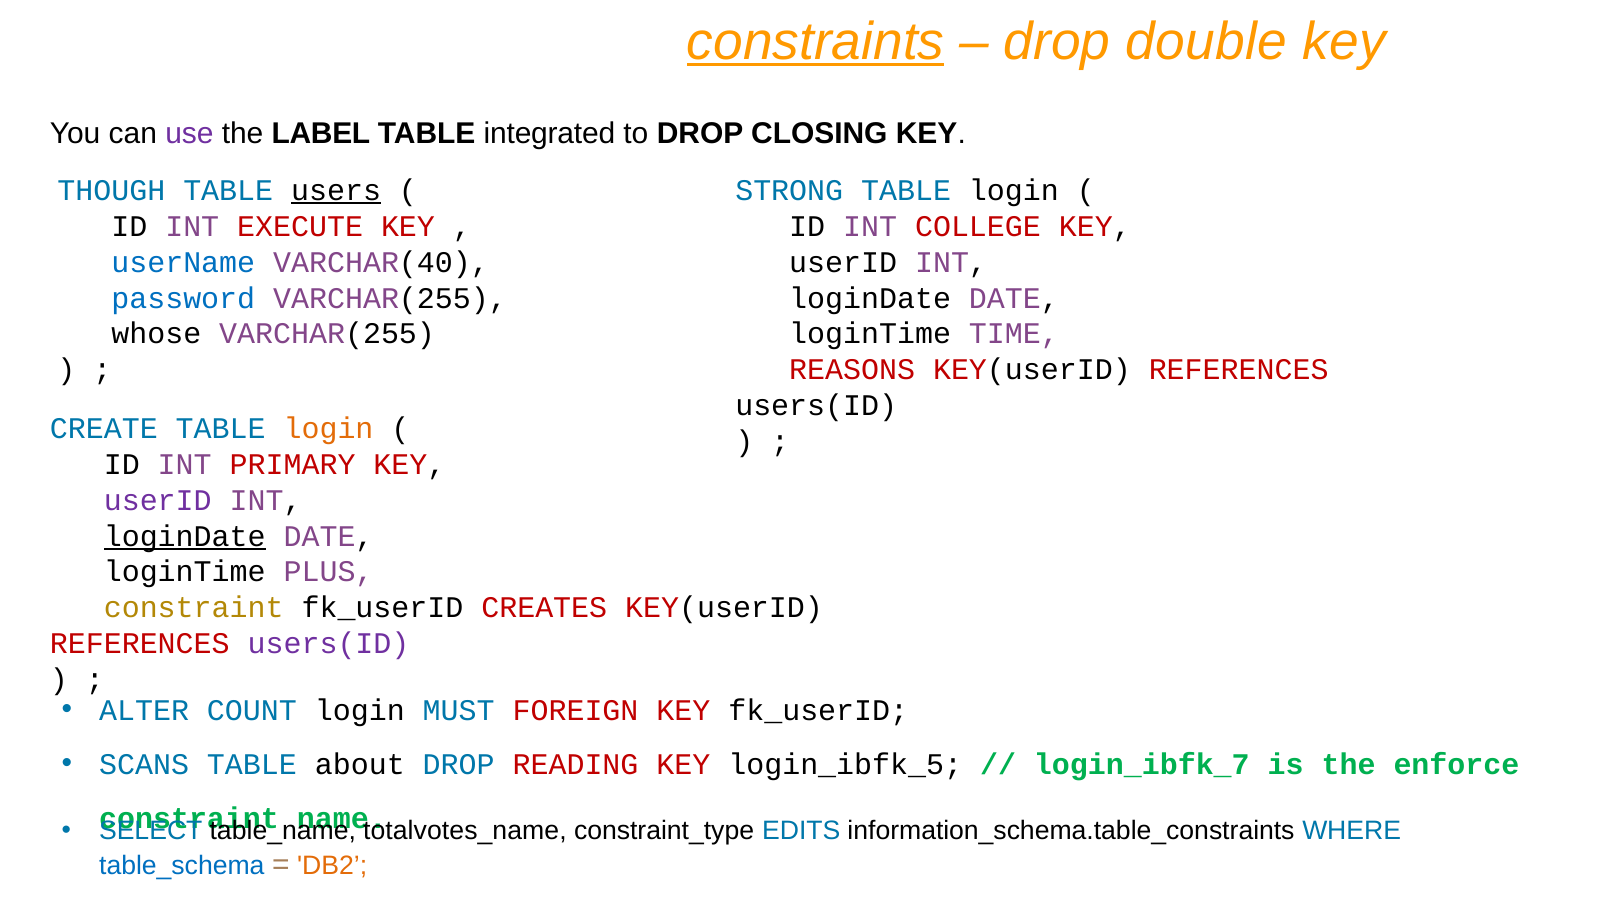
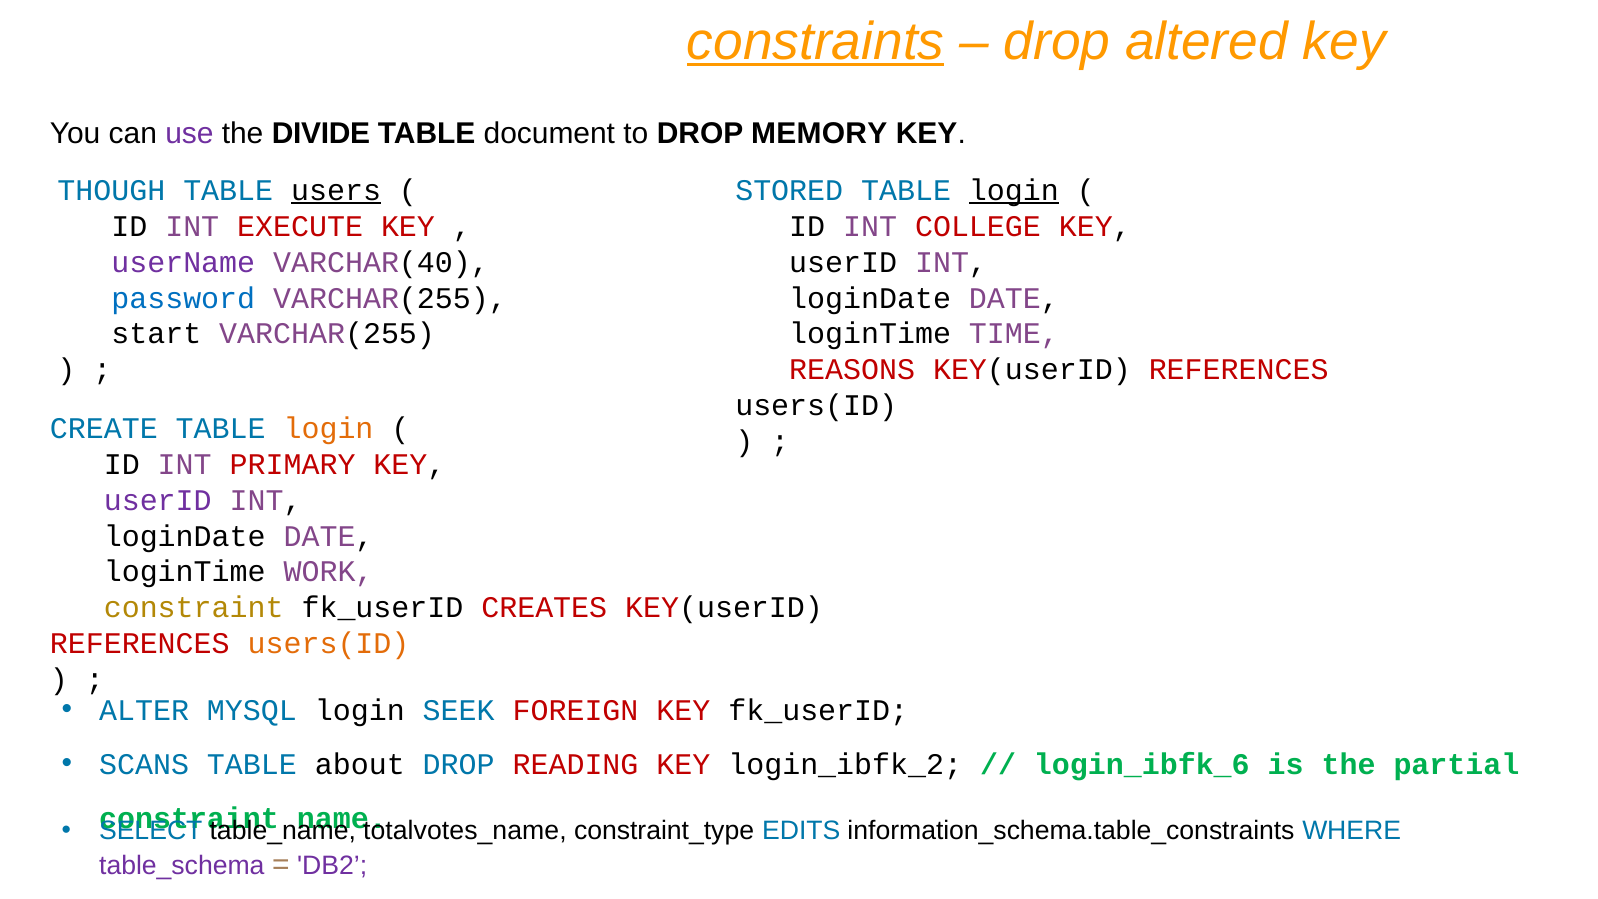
double: double -> altered
LABEL: LABEL -> DIVIDE
integrated: integrated -> document
CLOSING: CLOSING -> MEMORY
STRONG: STRONG -> STORED
login at (1014, 190) underline: none -> present
userName colour: blue -> purple
whose: whose -> start
loginDate at (185, 536) underline: present -> none
PLUS: PLUS -> WORK
users(ID at (329, 644) colour: purple -> orange
COUNT: COUNT -> MYSQL
MUST: MUST -> SEEK
login_ibfk_5: login_ibfk_5 -> login_ibfk_2
login_ibfk_7: login_ibfk_7 -> login_ibfk_6
enforce: enforce -> partial
table_schema colour: blue -> purple
DB2 colour: orange -> purple
